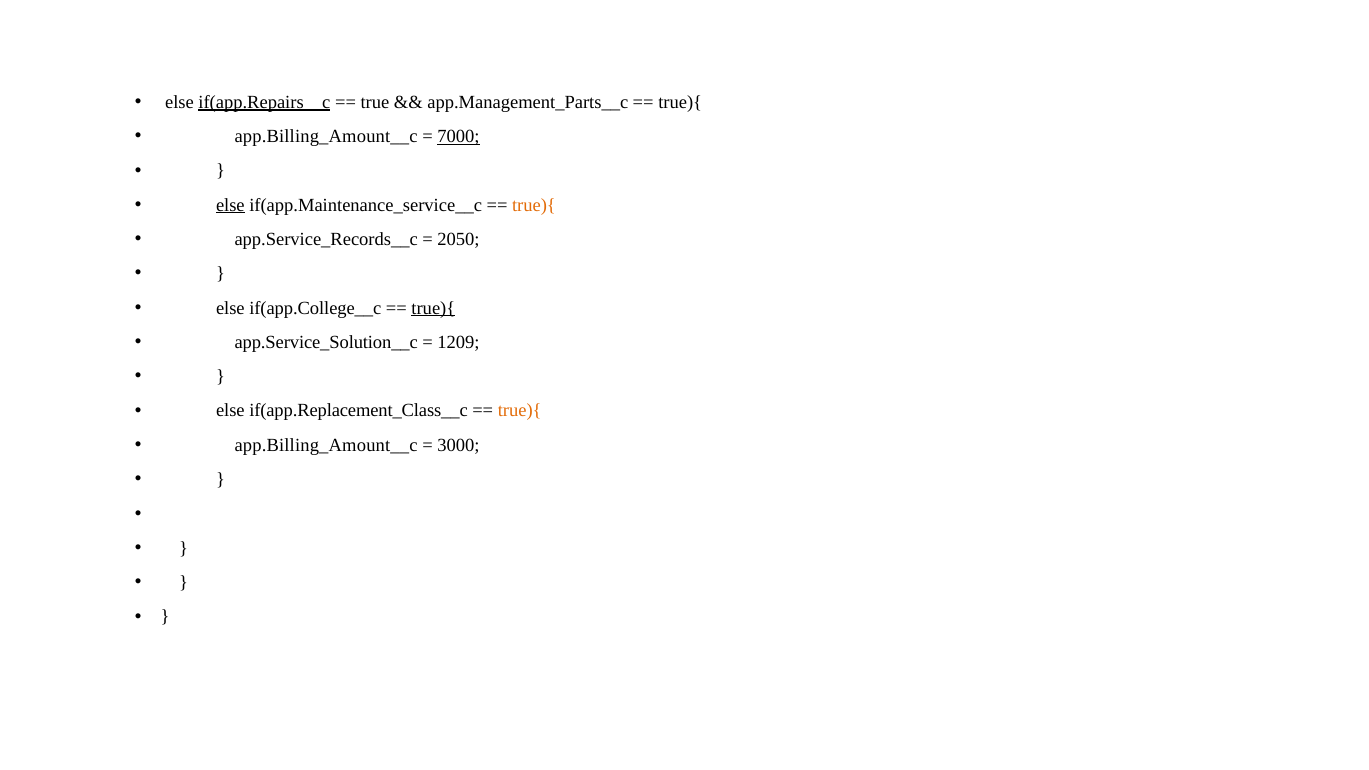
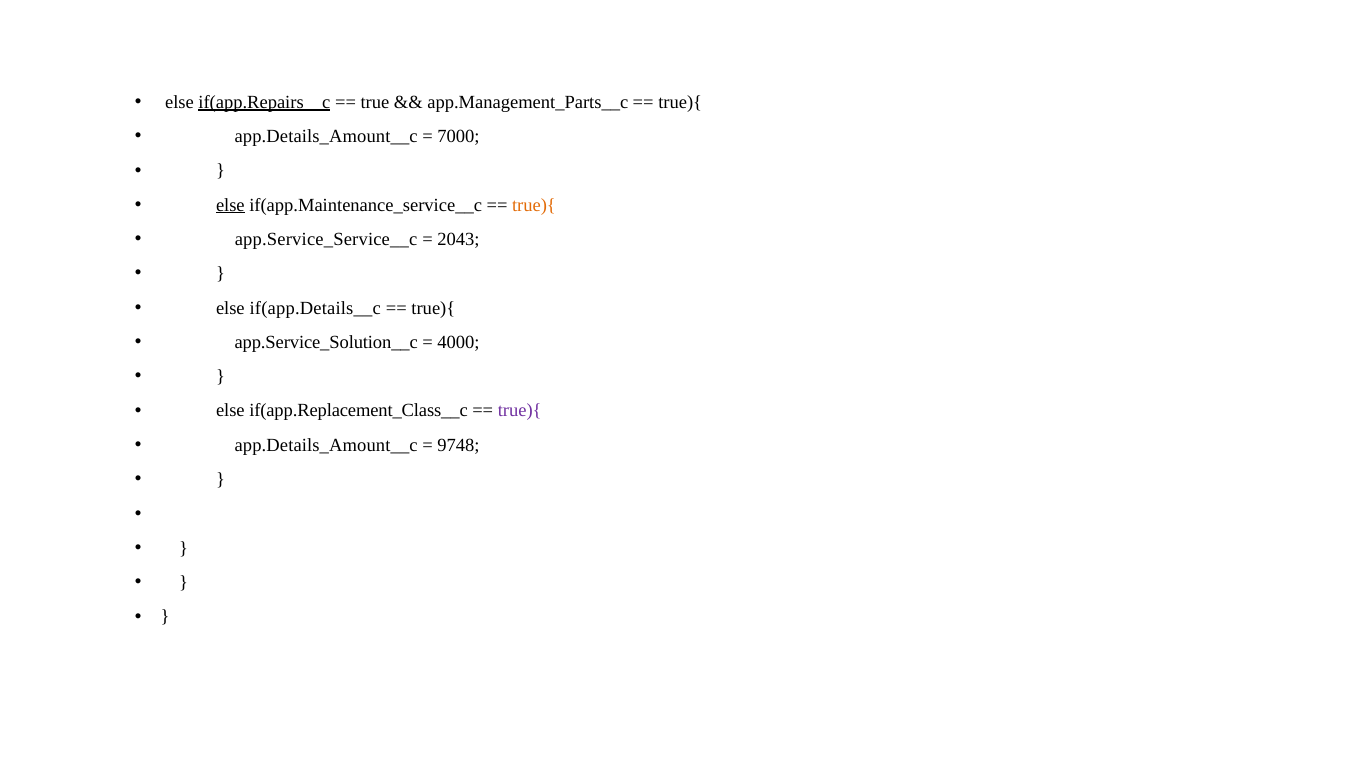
app.Billing_Amount__c at (326, 136): app.Billing_Amount__c -> app.Details_Amount__c
7000 underline: present -> none
app.Service_Records__c: app.Service_Records__c -> app.Service_Service__c
2050: 2050 -> 2043
if(app.College__c: if(app.College__c -> if(app.Details__c
true){ at (433, 308) underline: present -> none
1209: 1209 -> 4000
true){ at (520, 411) colour: orange -> purple
app.Billing_Amount__c at (326, 445): app.Billing_Amount__c -> app.Details_Amount__c
3000: 3000 -> 9748
